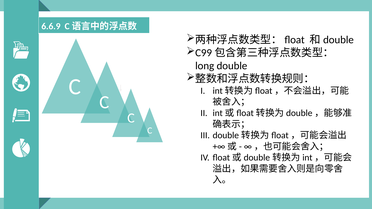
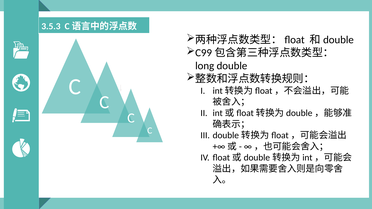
6.6.9: 6.6.9 -> 3.5.3
